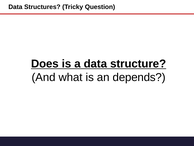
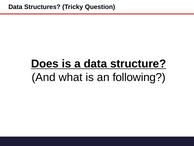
depends: depends -> following
